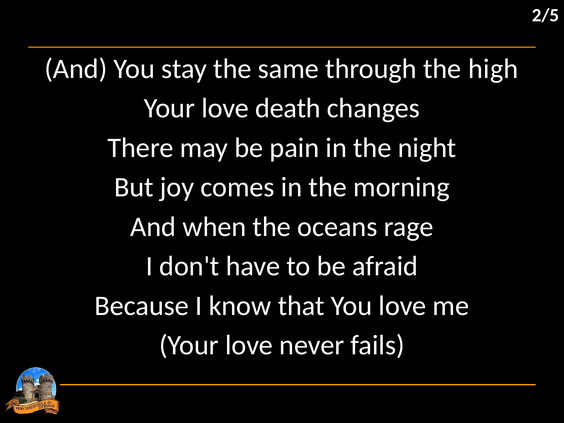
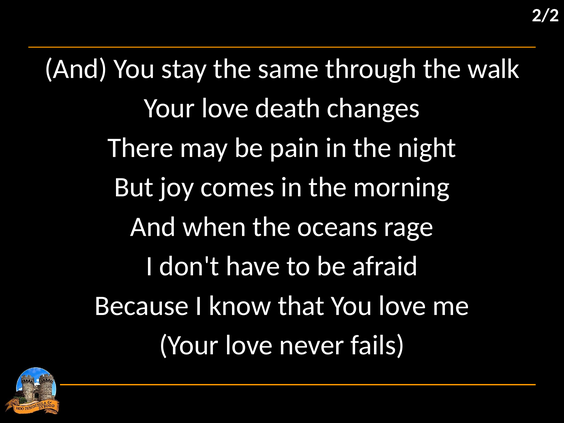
2/5: 2/5 -> 2/2
high: high -> walk
